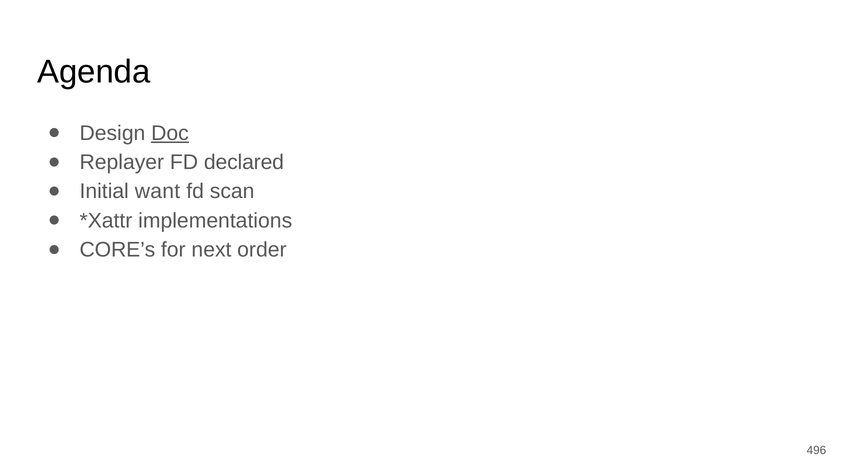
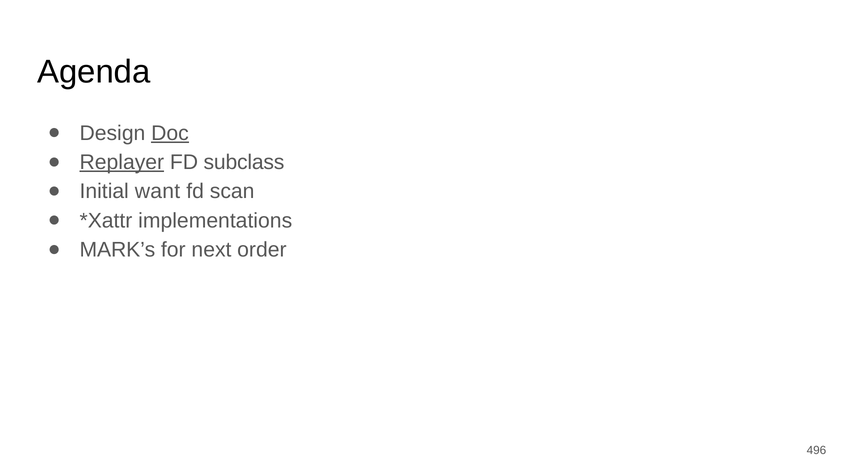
Replayer underline: none -> present
declared: declared -> subclass
CORE’s: CORE’s -> MARK’s
